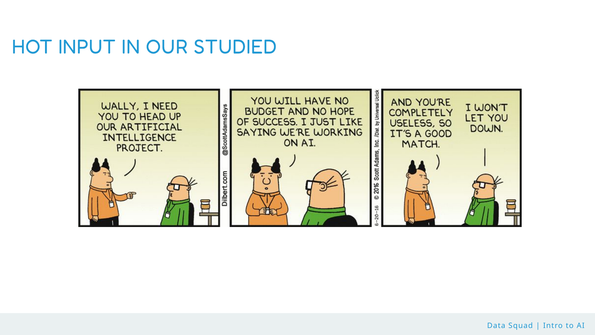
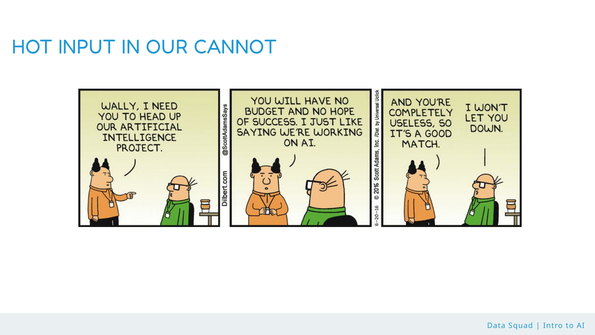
STUDIED: STUDIED -> CANNOT
